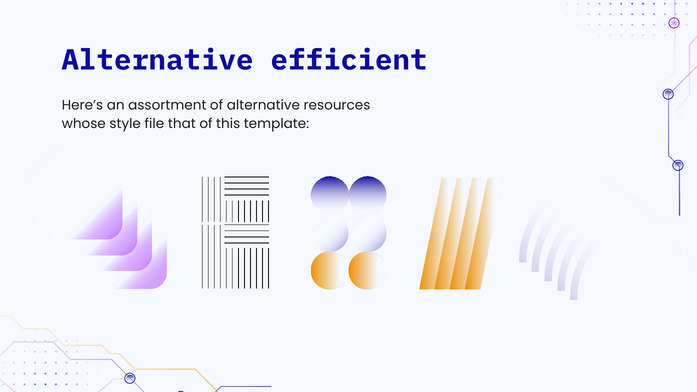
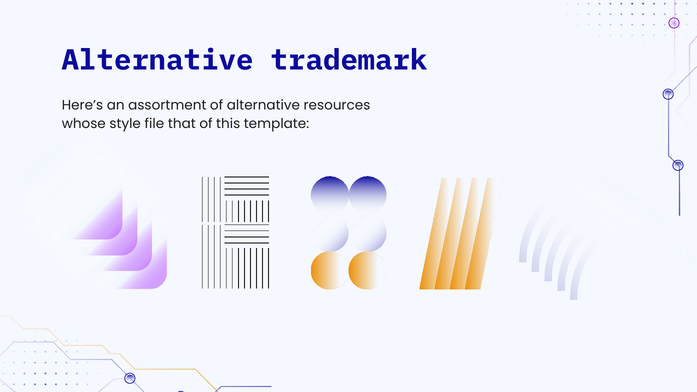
efficient: efficient -> trademark
